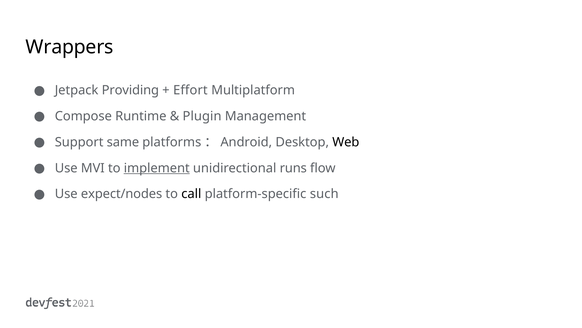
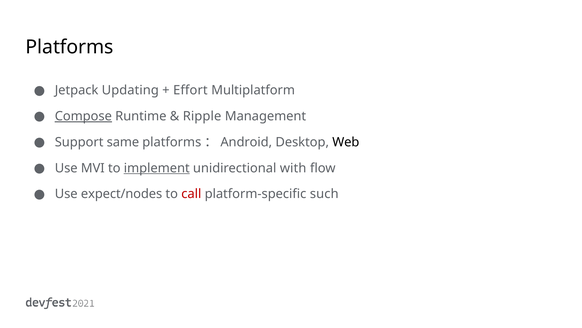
Wrappers: Wrappers -> Platforms
Providing: Providing -> Updating
Compose underline: none -> present
Plugin: Plugin -> Ripple
runs: runs -> with
call colour: black -> red
